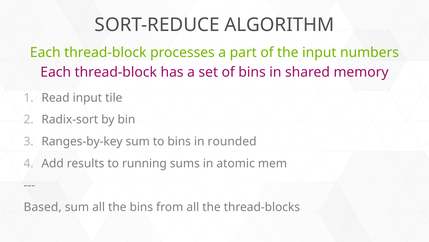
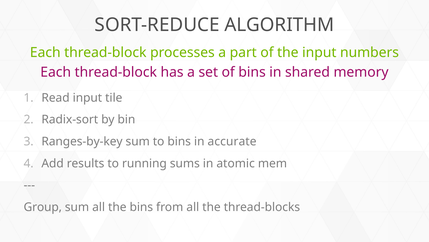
rounded: rounded -> accurate
Based: Based -> Group
